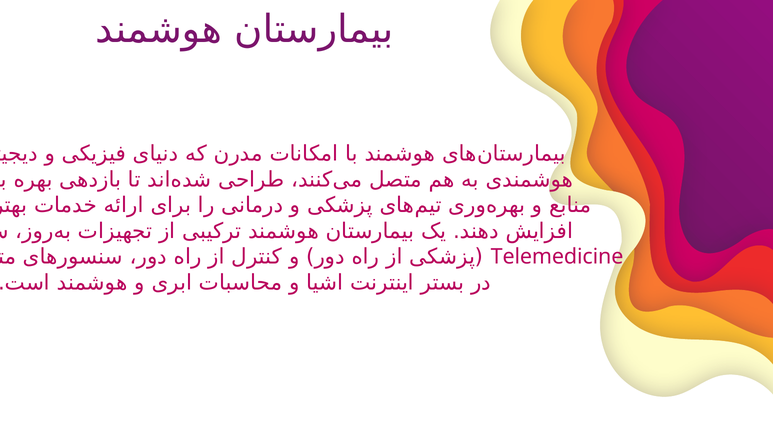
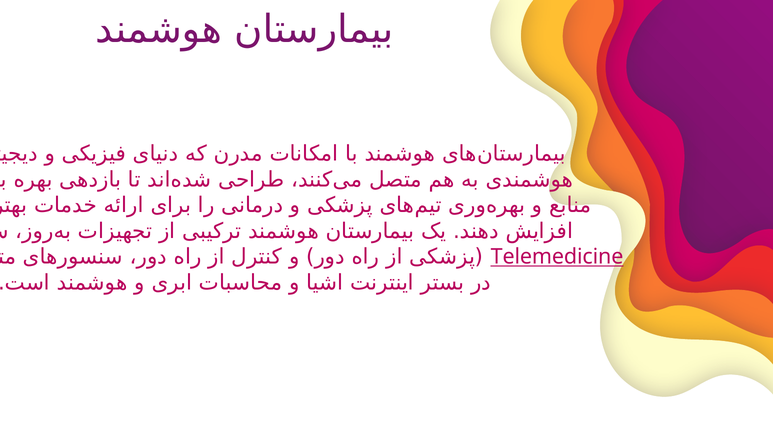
Telemedicine underline: none -> present
